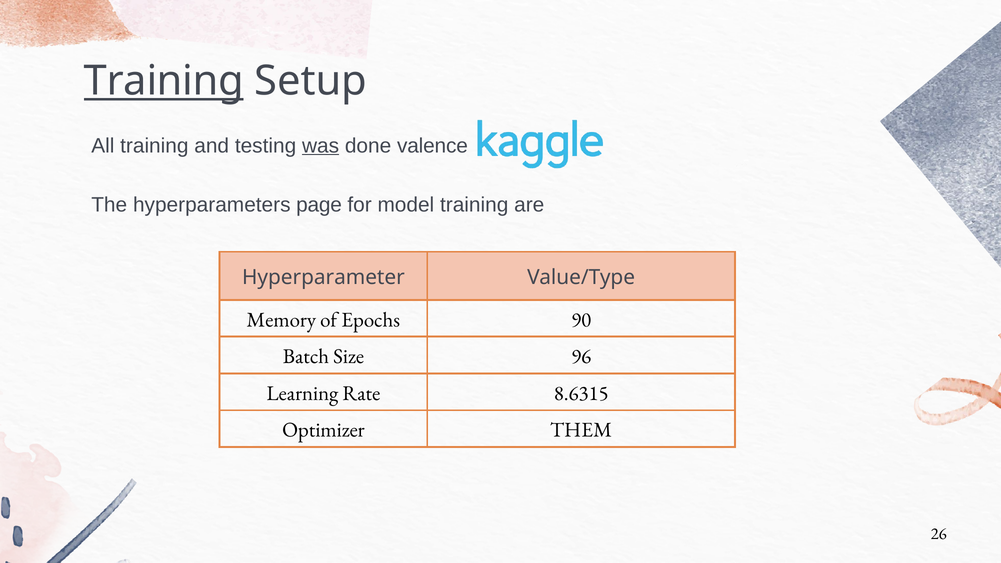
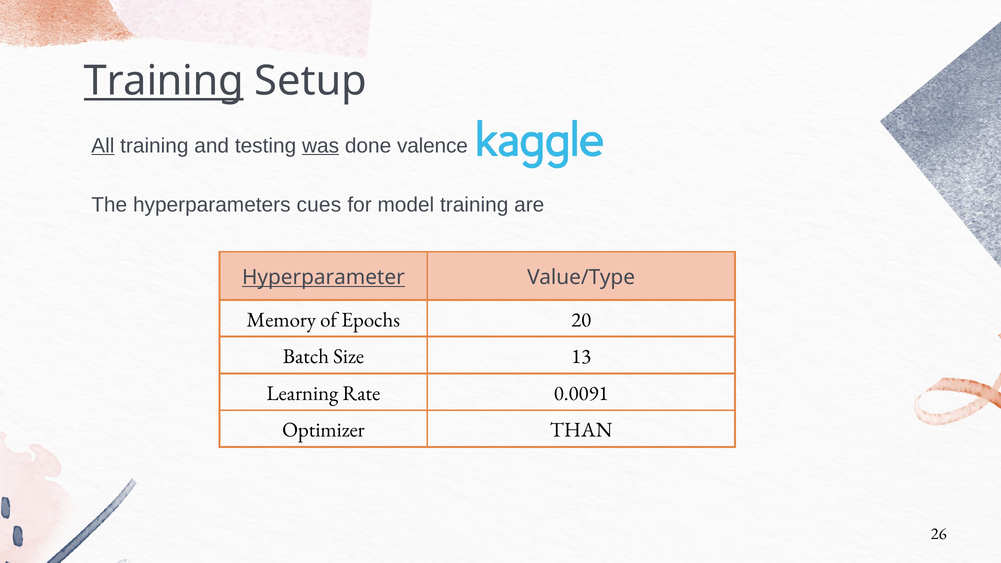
All underline: none -> present
page: page -> cues
Hyperparameter underline: none -> present
90: 90 -> 20
96: 96 -> 13
8.6315: 8.6315 -> 0.0091
THEM: THEM -> THAN
